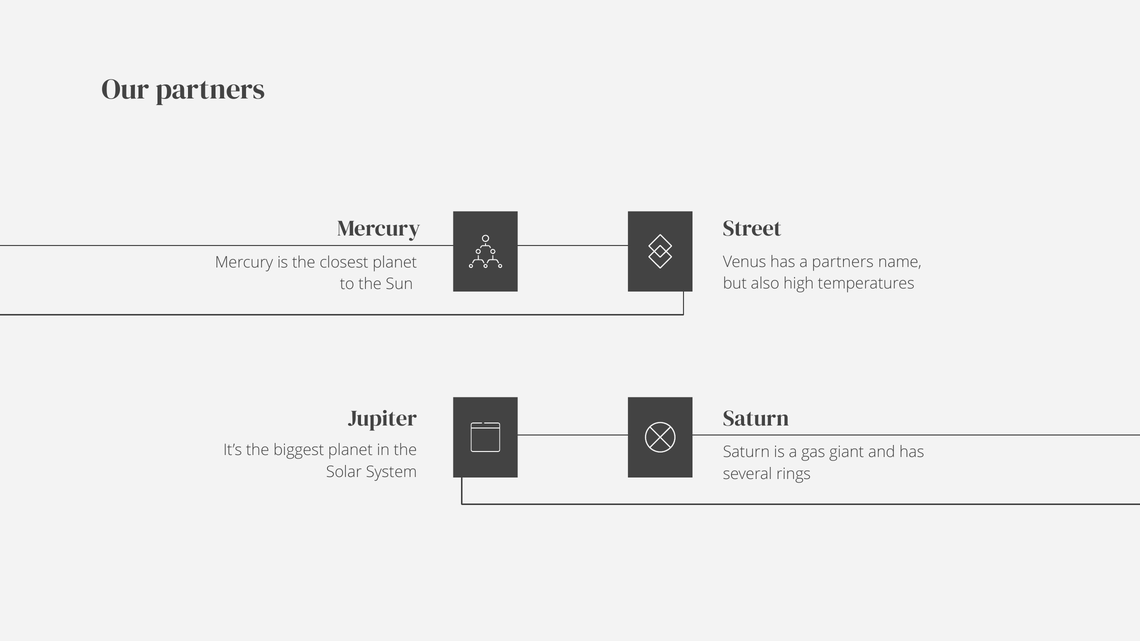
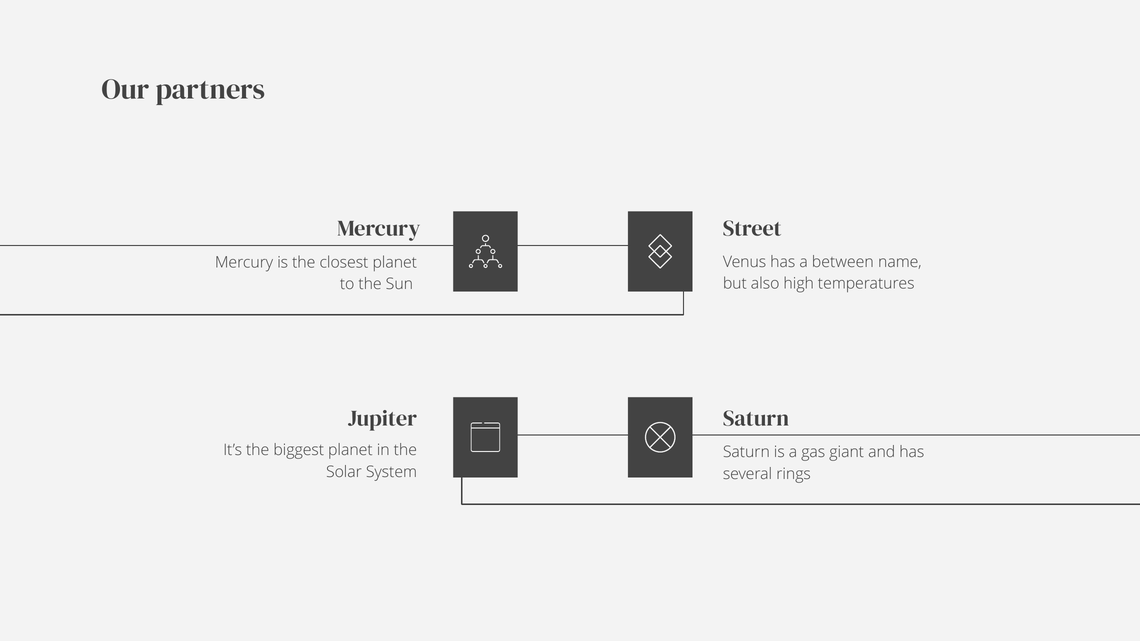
a partners: partners -> between
